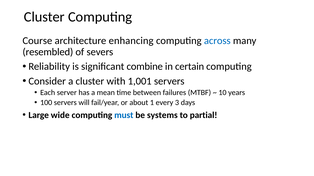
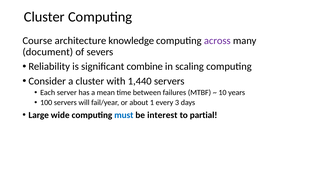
enhancing: enhancing -> knowledge
across colour: blue -> purple
resembled: resembled -> document
certain: certain -> scaling
1,001: 1,001 -> 1,440
systems: systems -> interest
